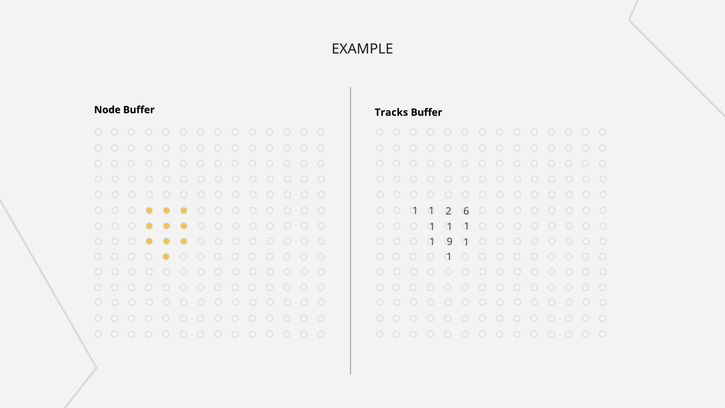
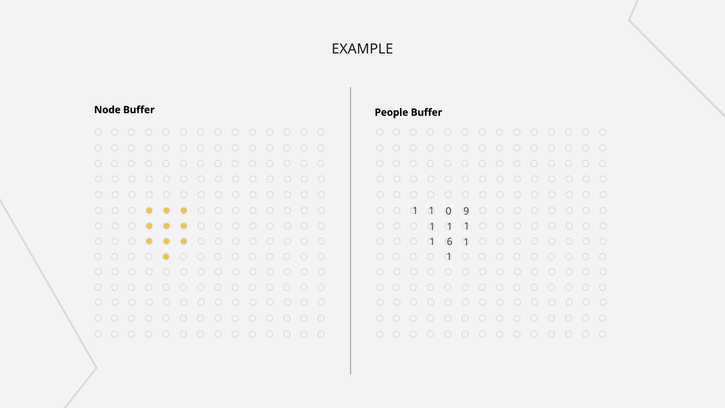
Tracks: Tracks -> People
6: 6 -> 9
2: 2 -> 0
9: 9 -> 6
